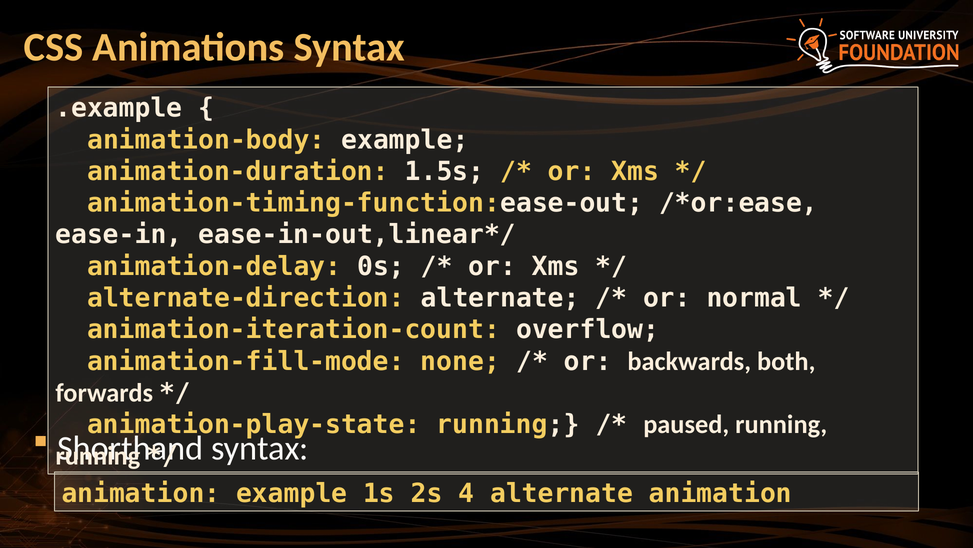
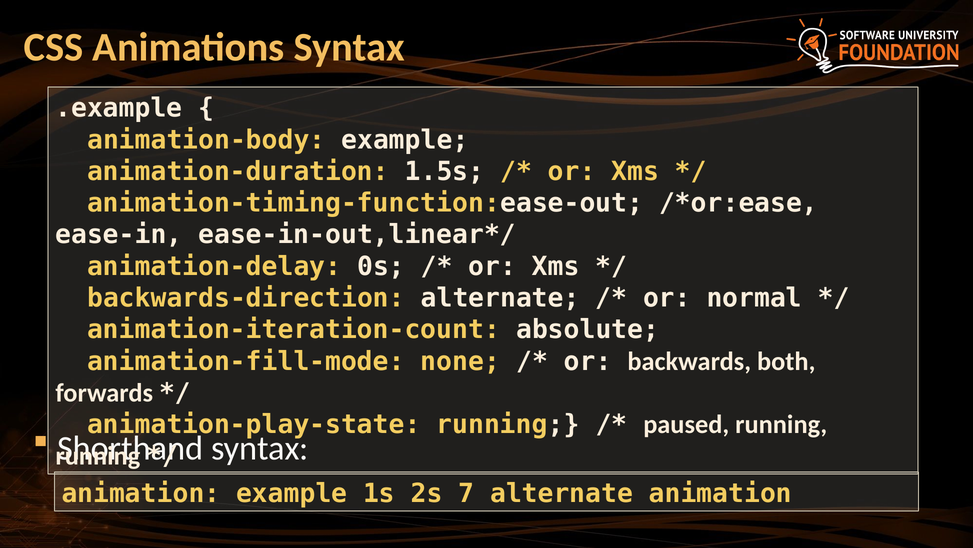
alternate-direction: alternate-direction -> backwards-direction
overflow: overflow -> absolute
4: 4 -> 7
